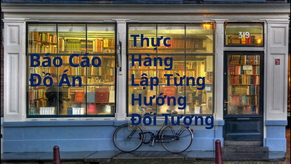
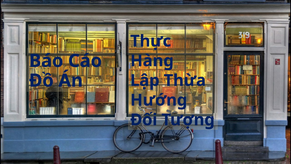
Từng: Từng -> Thừa
